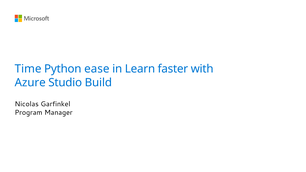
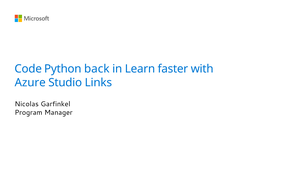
Time: Time -> Code
ease: ease -> back
Build: Build -> Links
